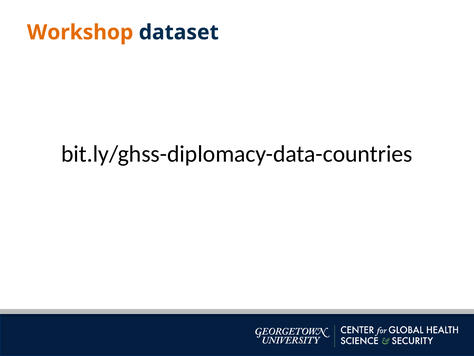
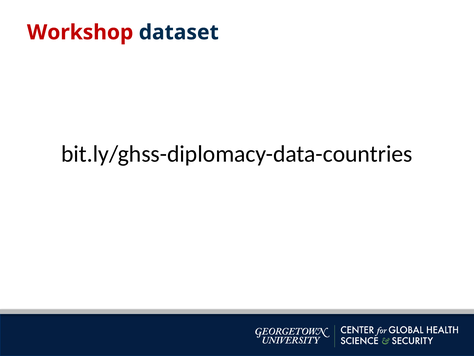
Workshop colour: orange -> red
